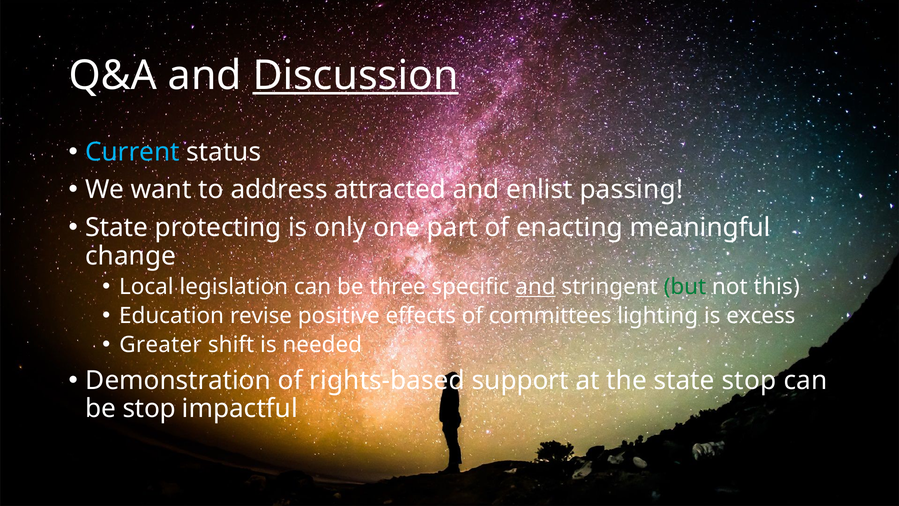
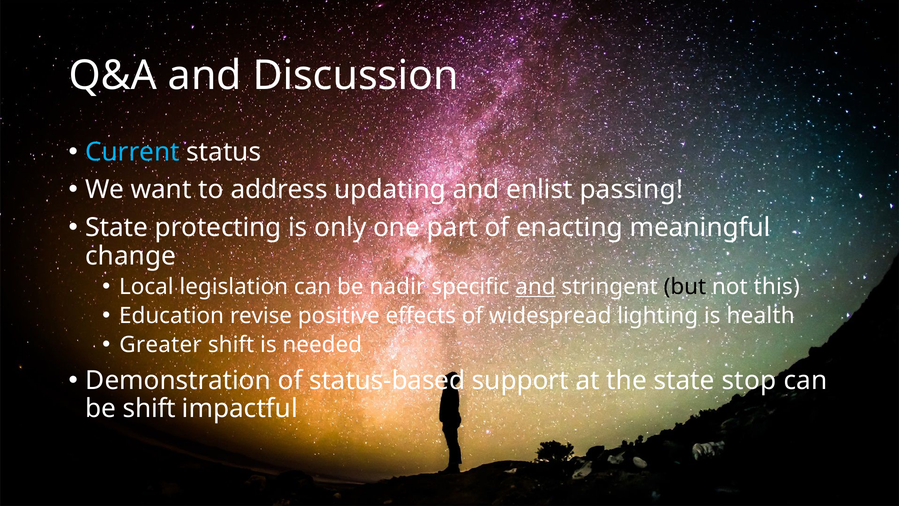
Discussion underline: present -> none
attracted: attracted -> updating
three: three -> nadir
but colour: green -> black
committees: committees -> widespread
excess: excess -> health
rights-based: rights-based -> status-based
be stop: stop -> shift
